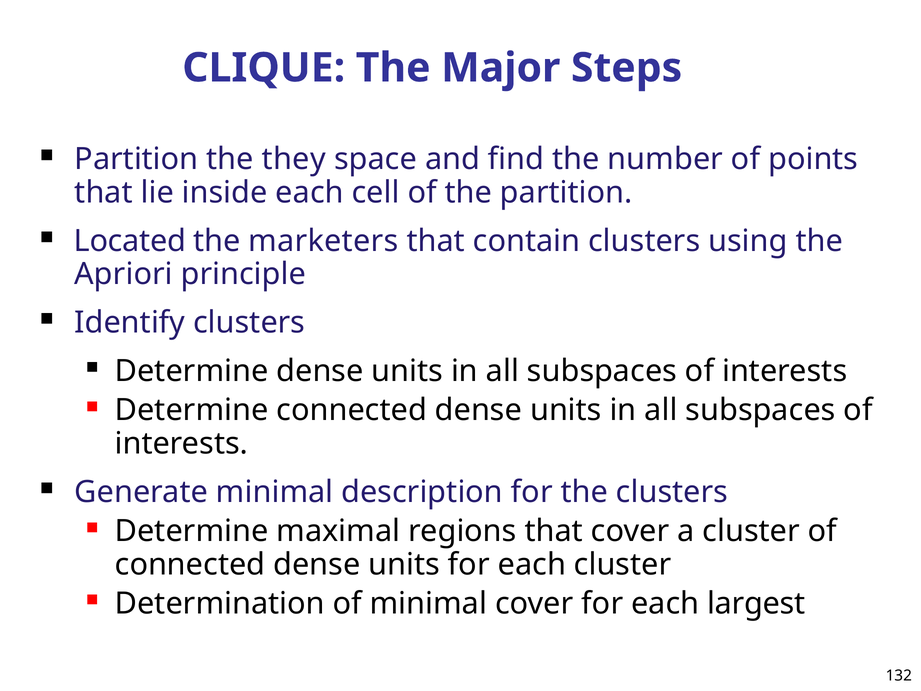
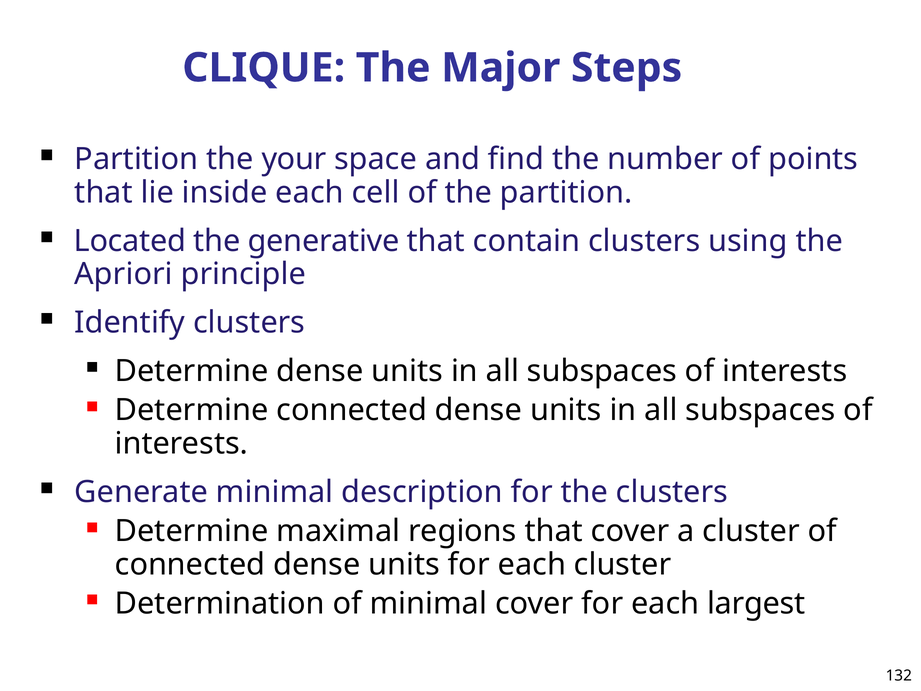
they: they -> your
marketers: marketers -> generative
